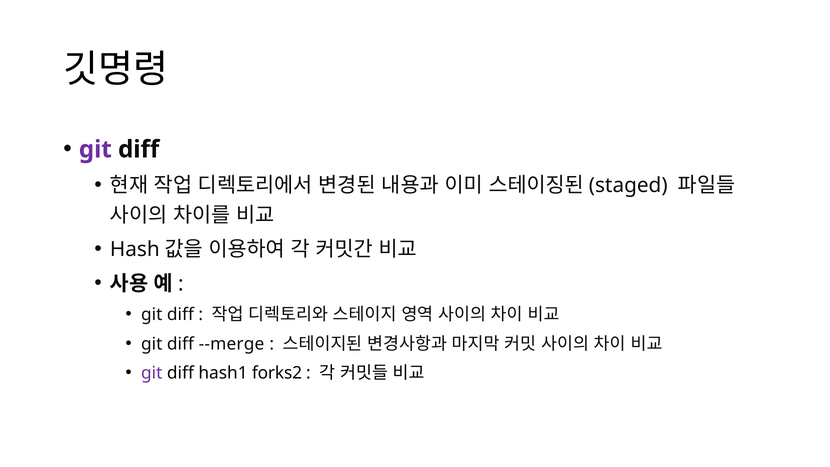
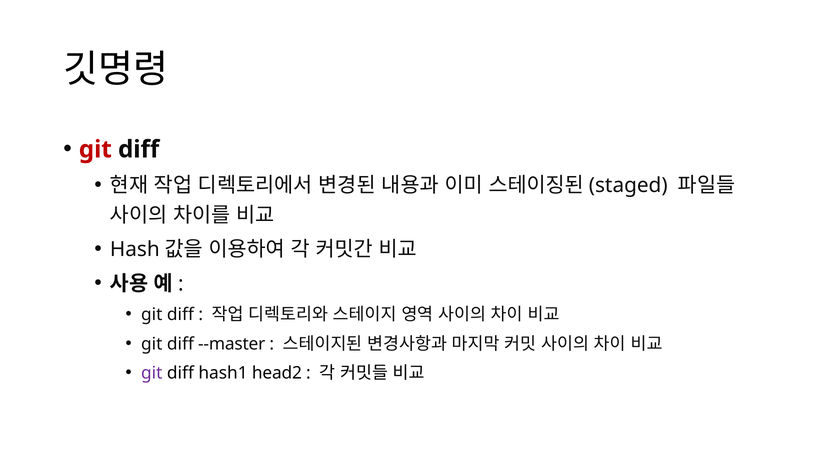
git at (95, 149) colour: purple -> red
--merge: --merge -> --master
forks2: forks2 -> head2
